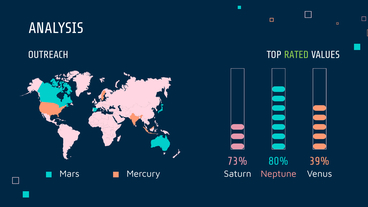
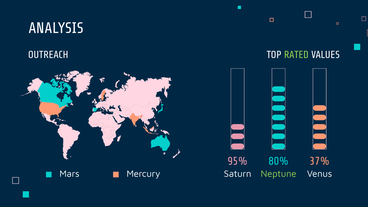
73%: 73% -> 95%
39%: 39% -> 37%
Neptune colour: pink -> light green
